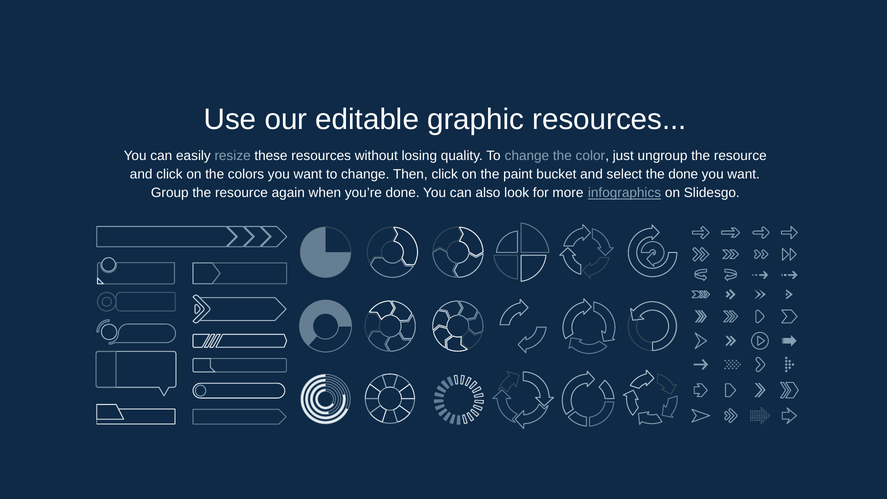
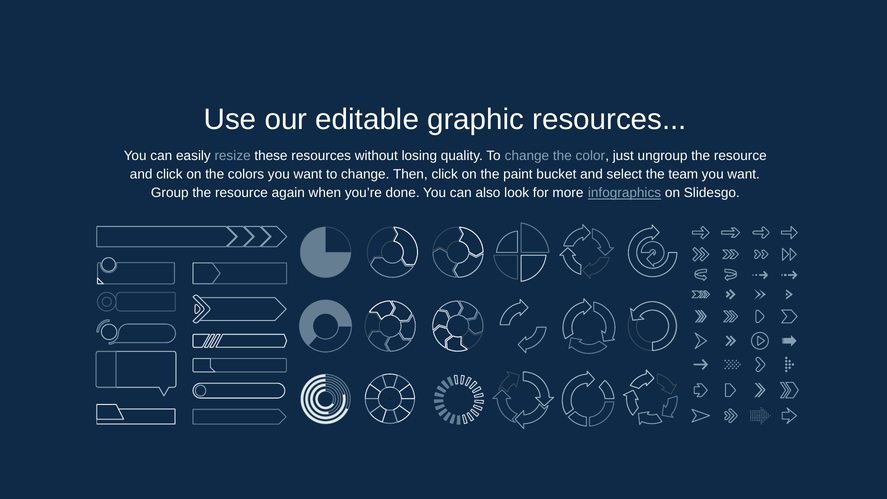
the done: done -> team
